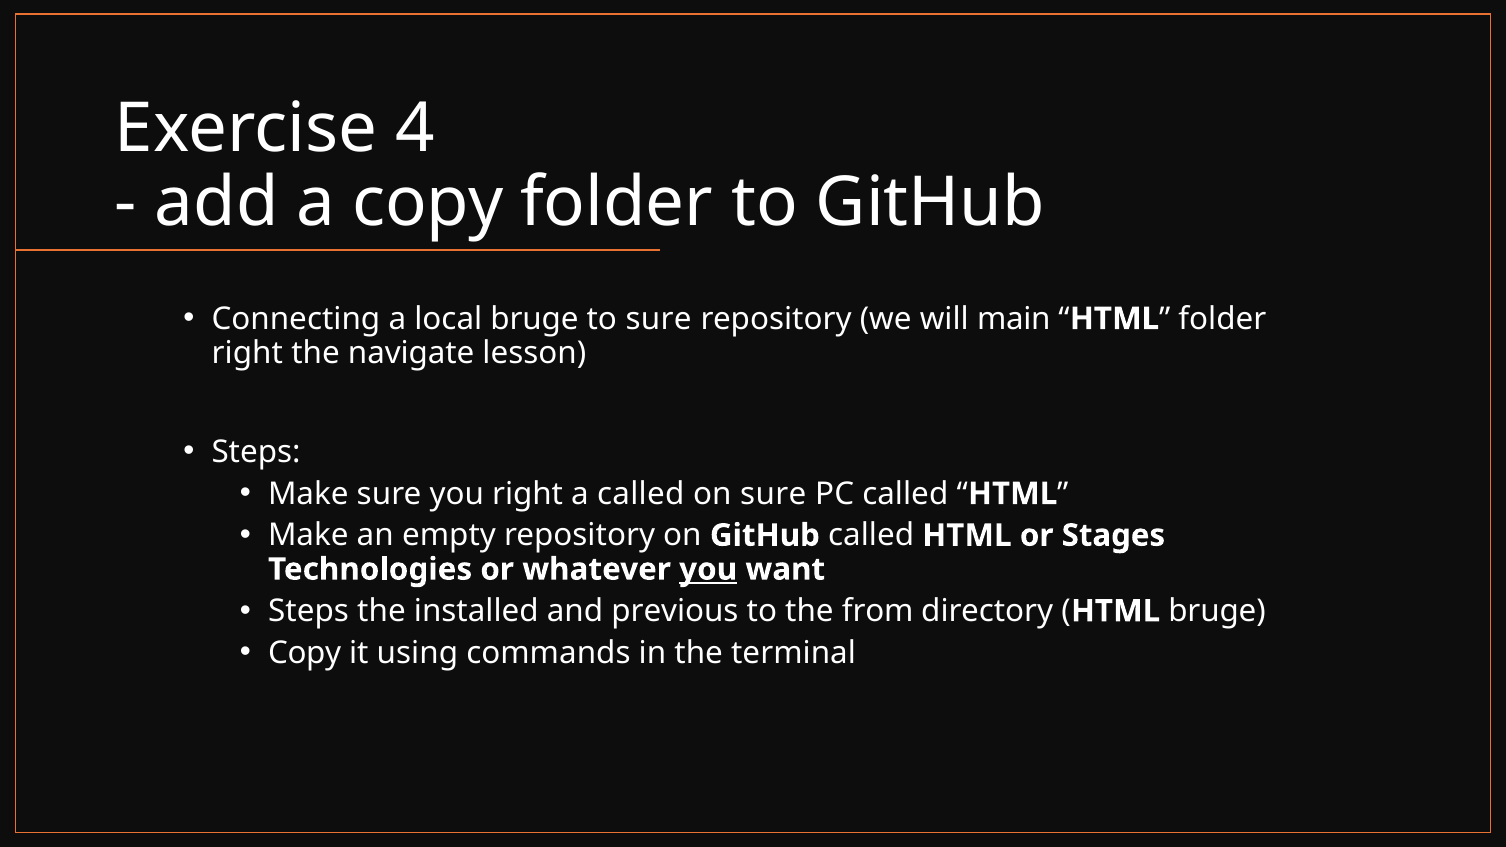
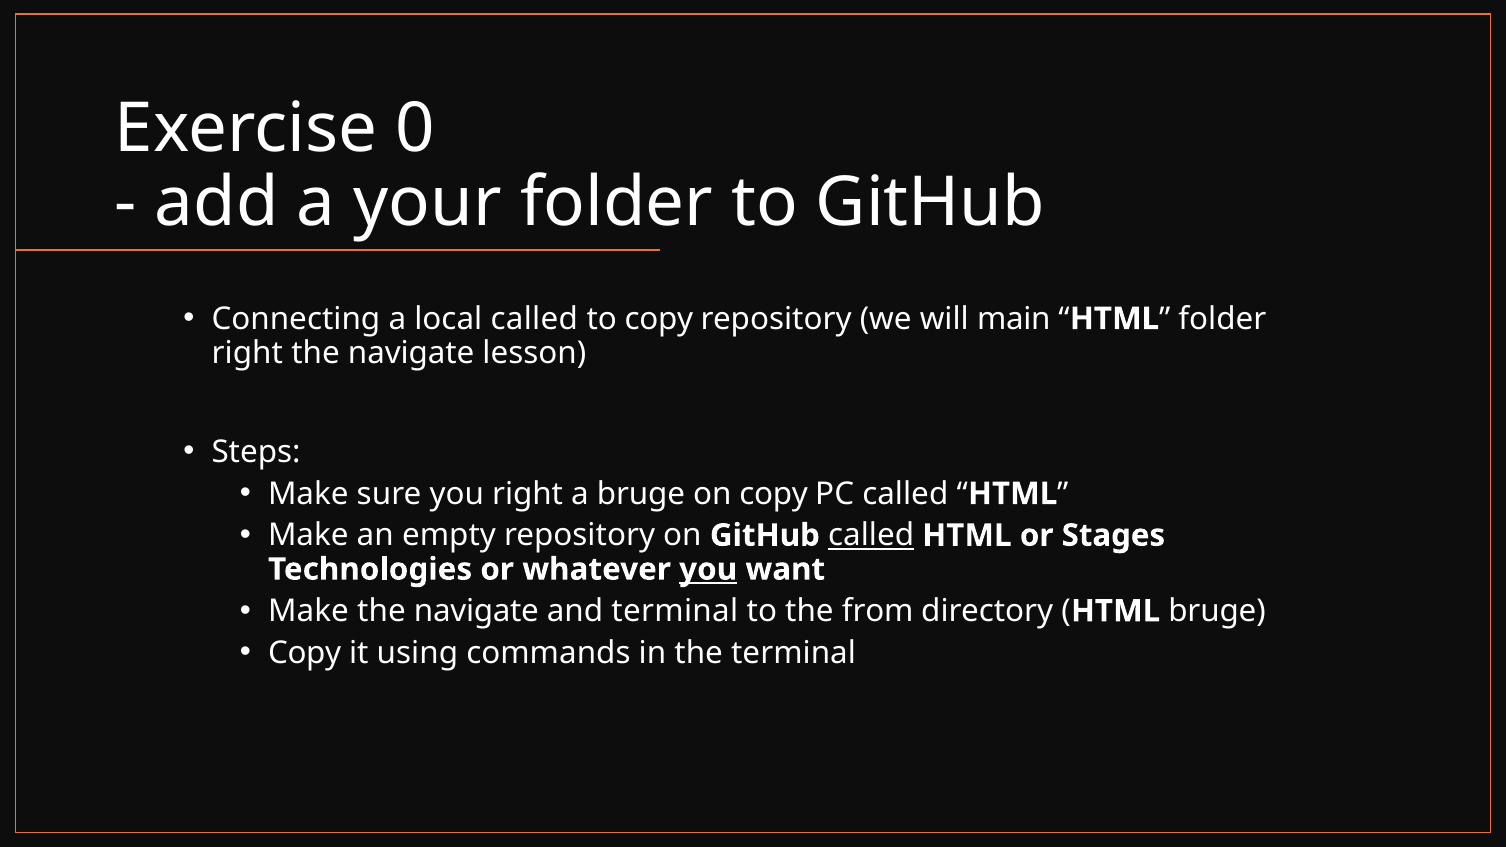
4: 4 -> 0
a copy: copy -> your
local bruge: bruge -> called
to sure: sure -> copy
a called: called -> bruge
on sure: sure -> copy
called at (871, 535) underline: none -> present
Steps at (309, 611): Steps -> Make
installed at (476, 611): installed -> navigate
and previous: previous -> terminal
